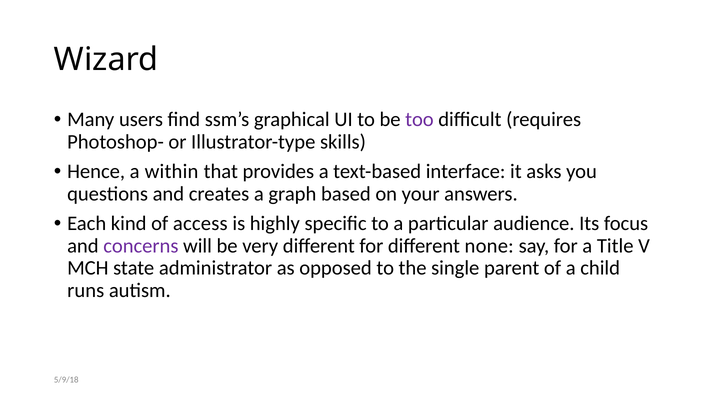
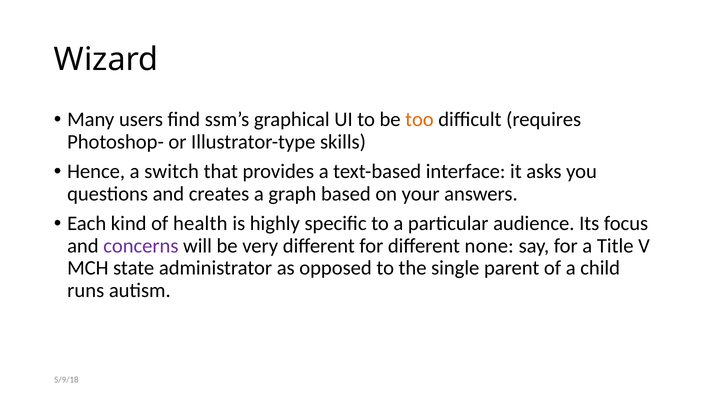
too colour: purple -> orange
within: within -> switch
access: access -> health
